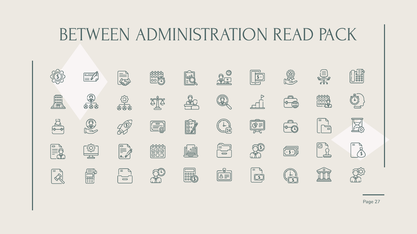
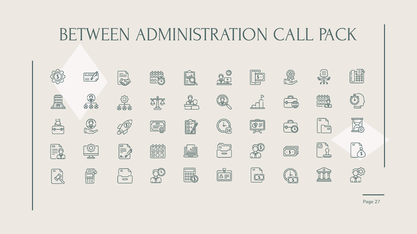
READ: READ -> CALL
